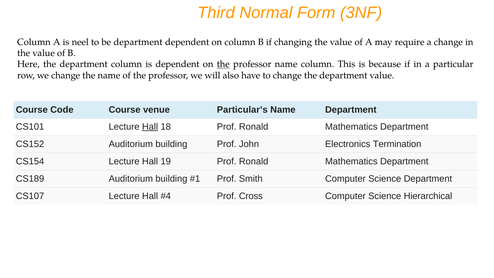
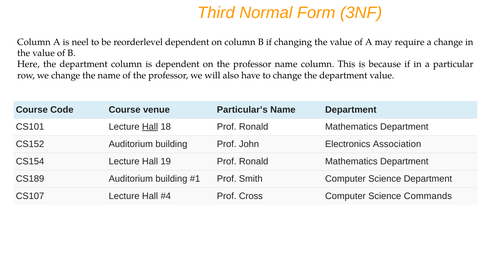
be department: department -> reorderlevel
the at (223, 64) underline: present -> none
Termination: Termination -> Association
Hierarchical: Hierarchical -> Commands
